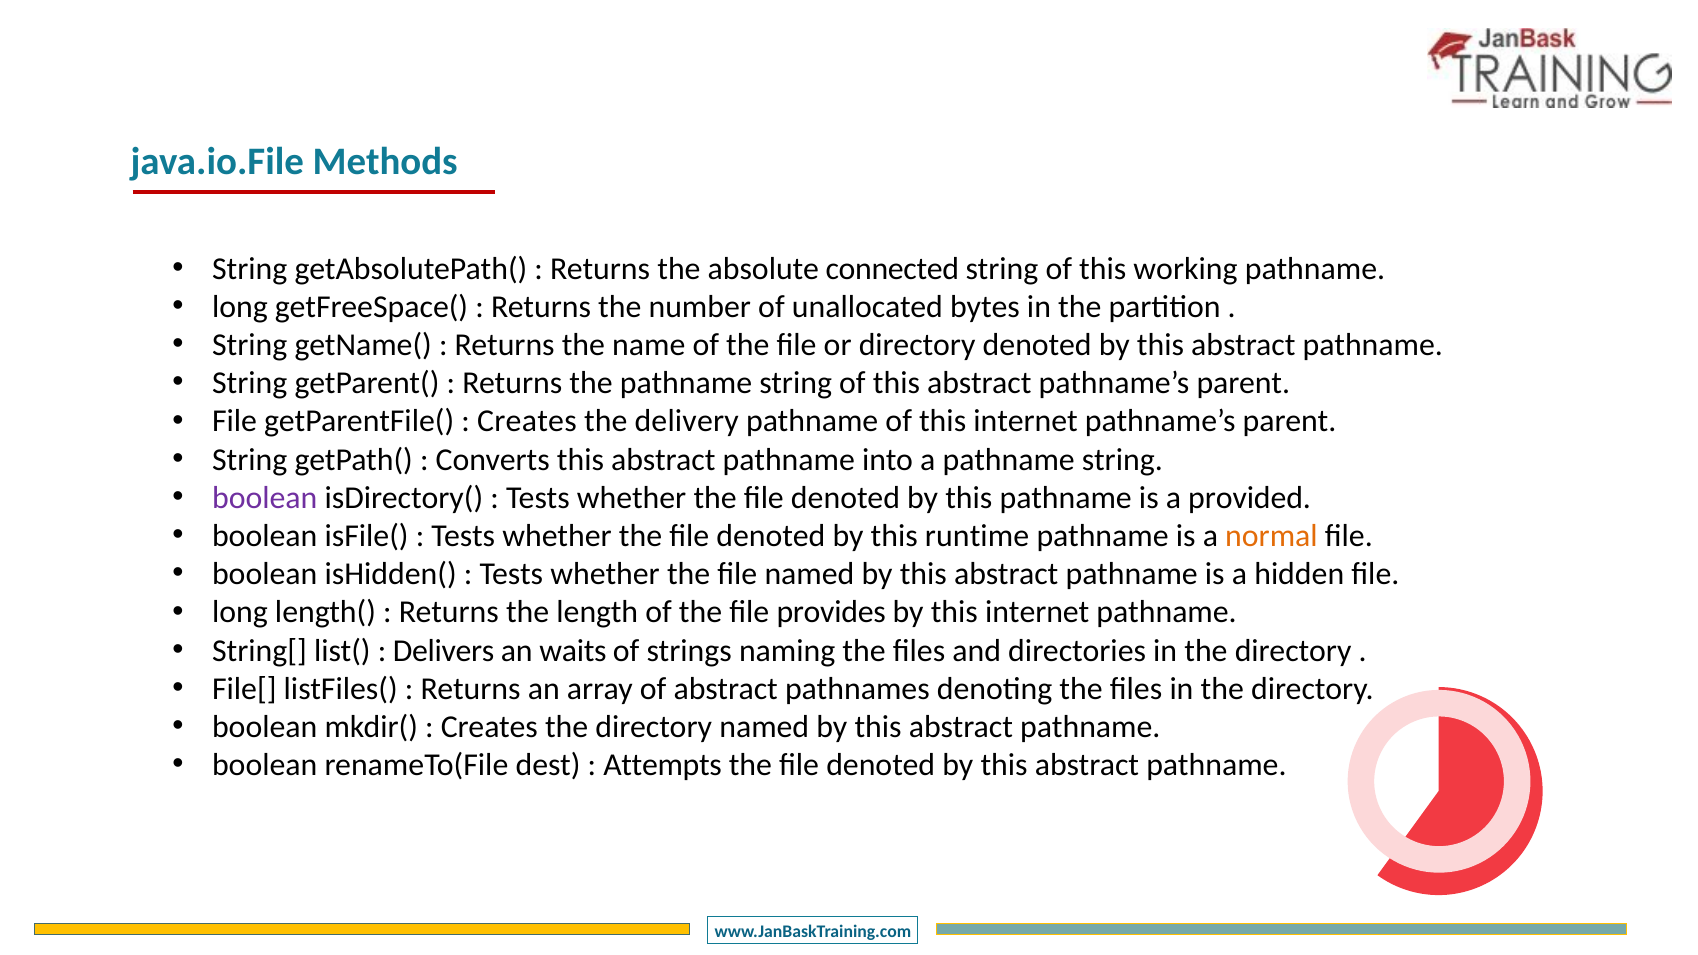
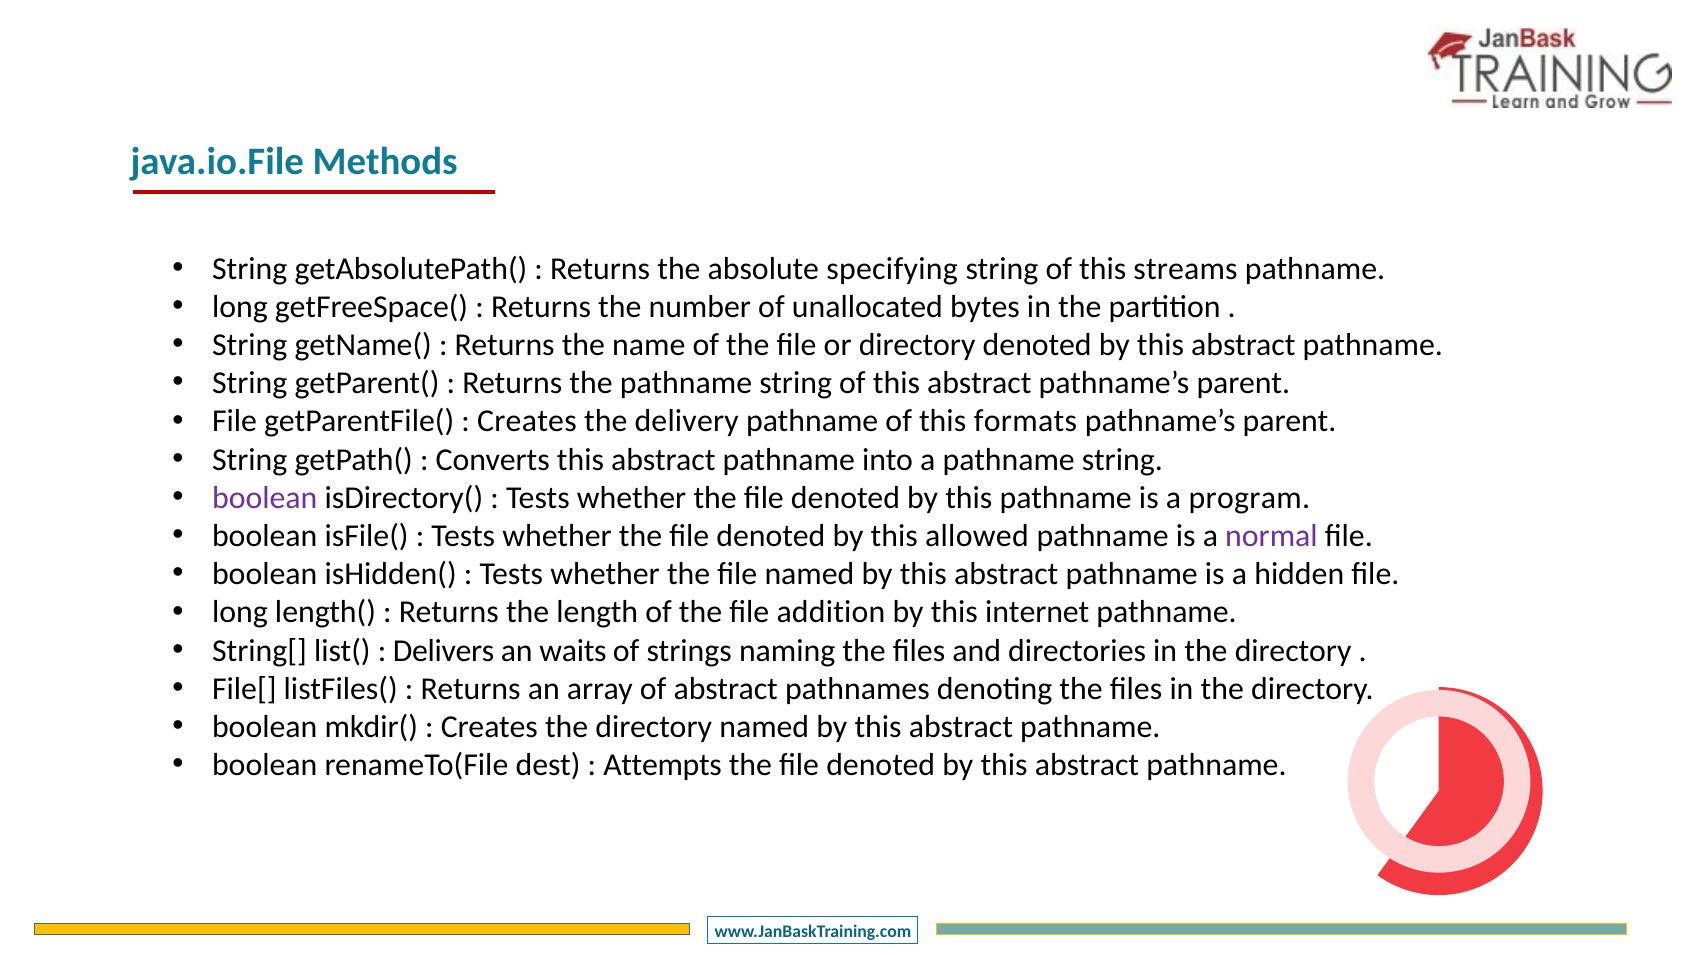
connected: connected -> specifying
working: working -> streams
of this internet: internet -> formats
provided: provided -> program
runtime: runtime -> allowed
normal colour: orange -> purple
provides: provides -> addition
